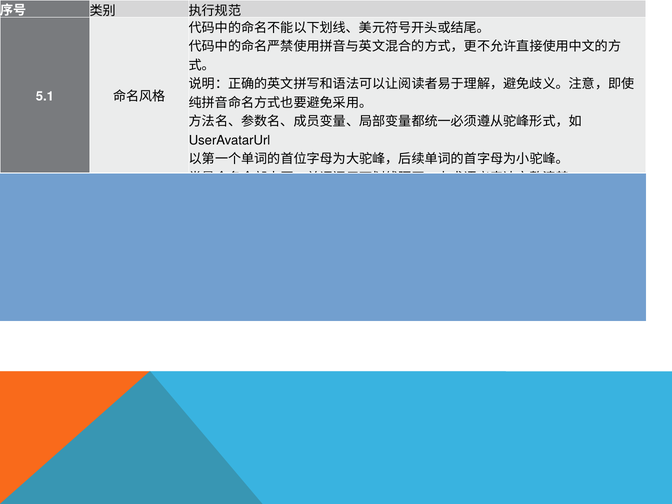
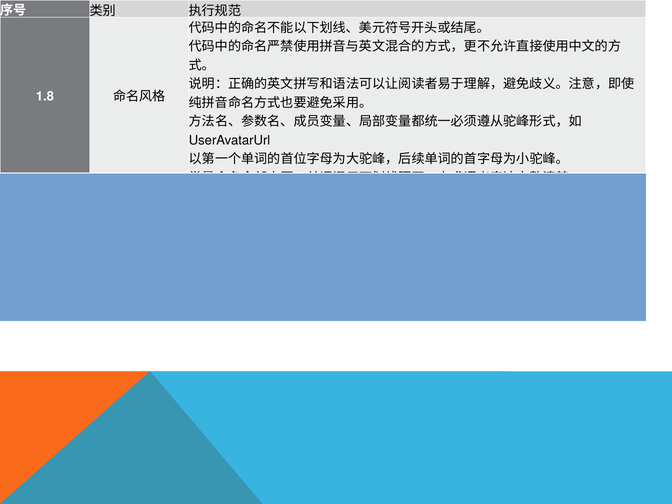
5.1: 5.1 -> 1.8
